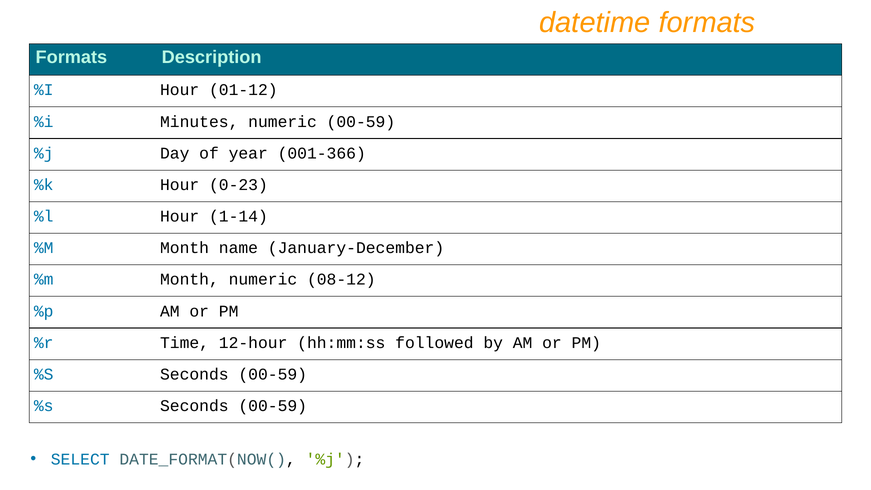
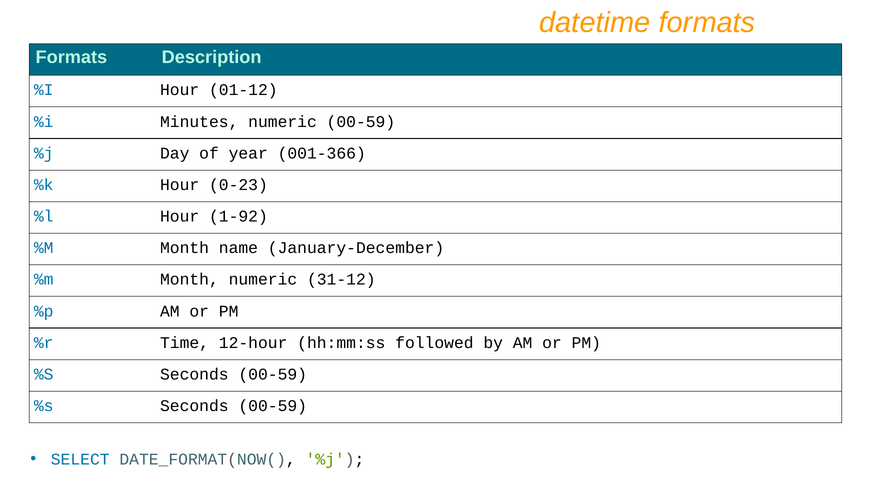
1-14: 1-14 -> 1-92
08-12: 08-12 -> 31-12
